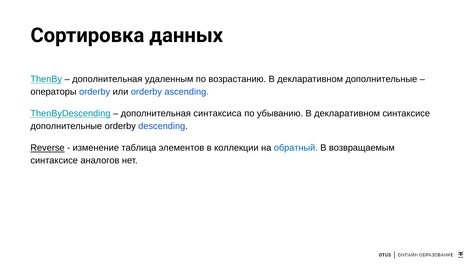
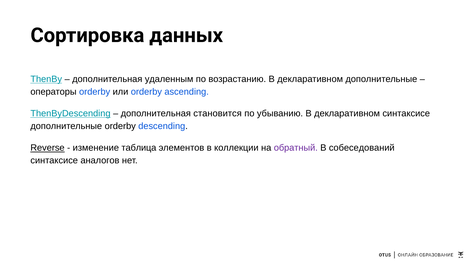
синтаксиса: синтаксиса -> становится
обратный colour: blue -> purple
возвращаемым: возвращаемым -> собеседований
